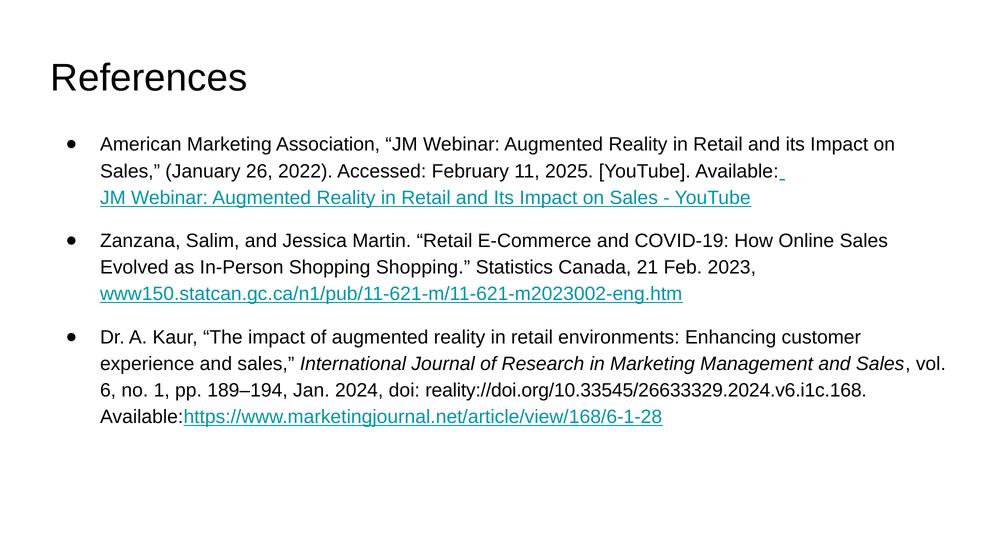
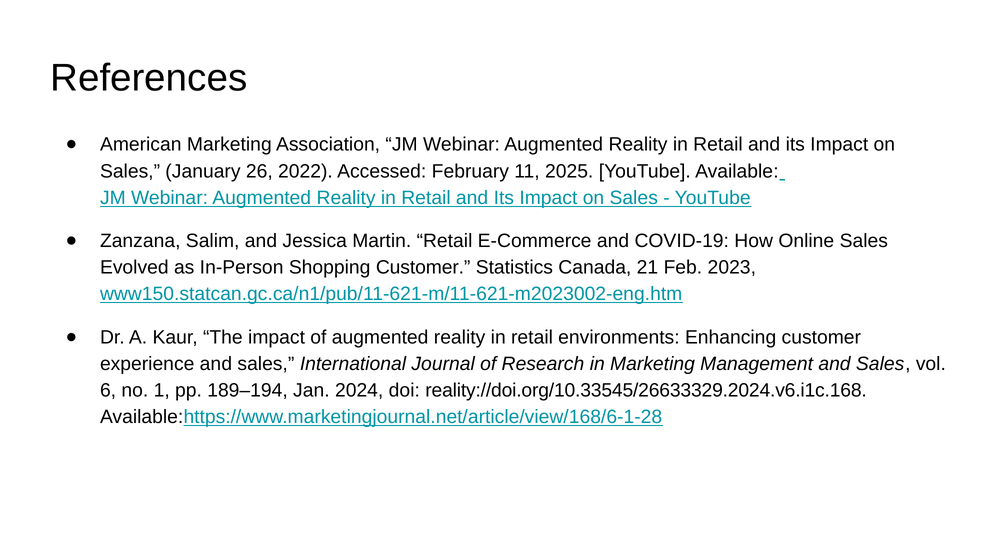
Shopping Shopping: Shopping -> Customer
